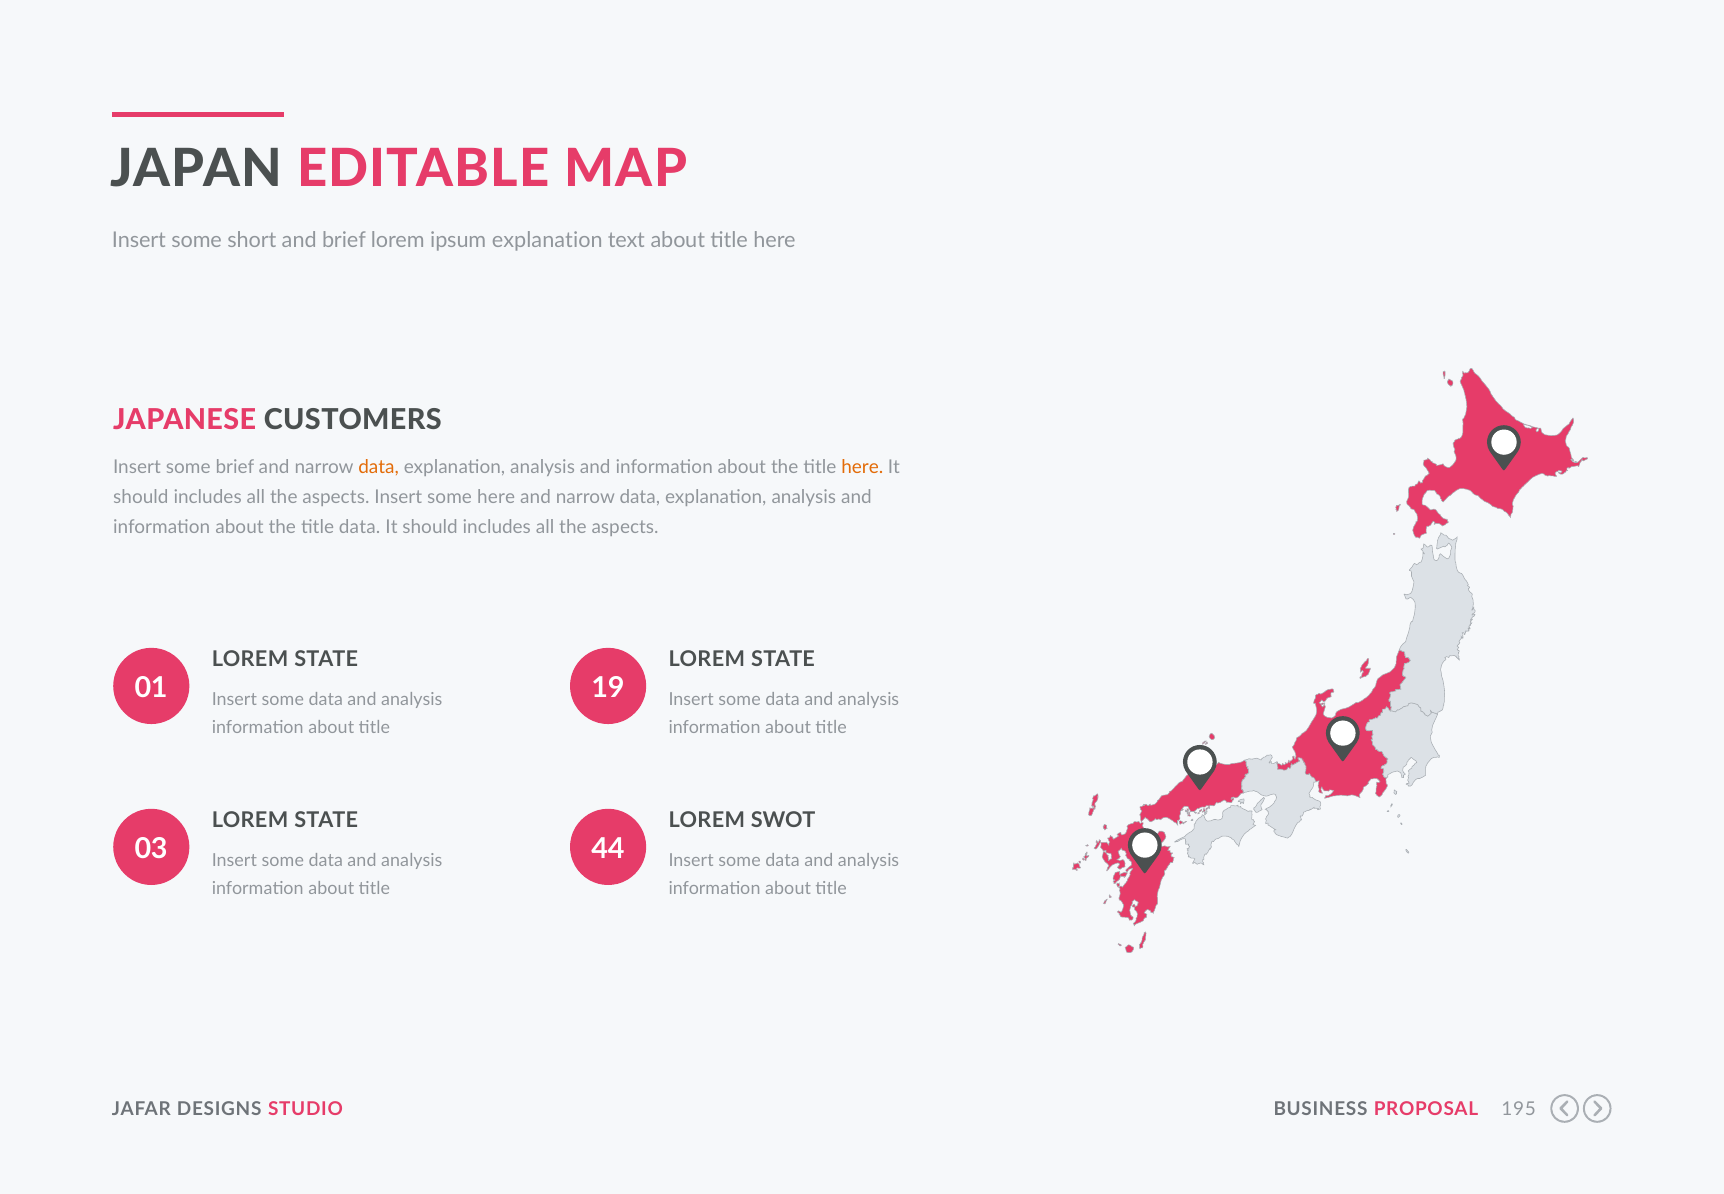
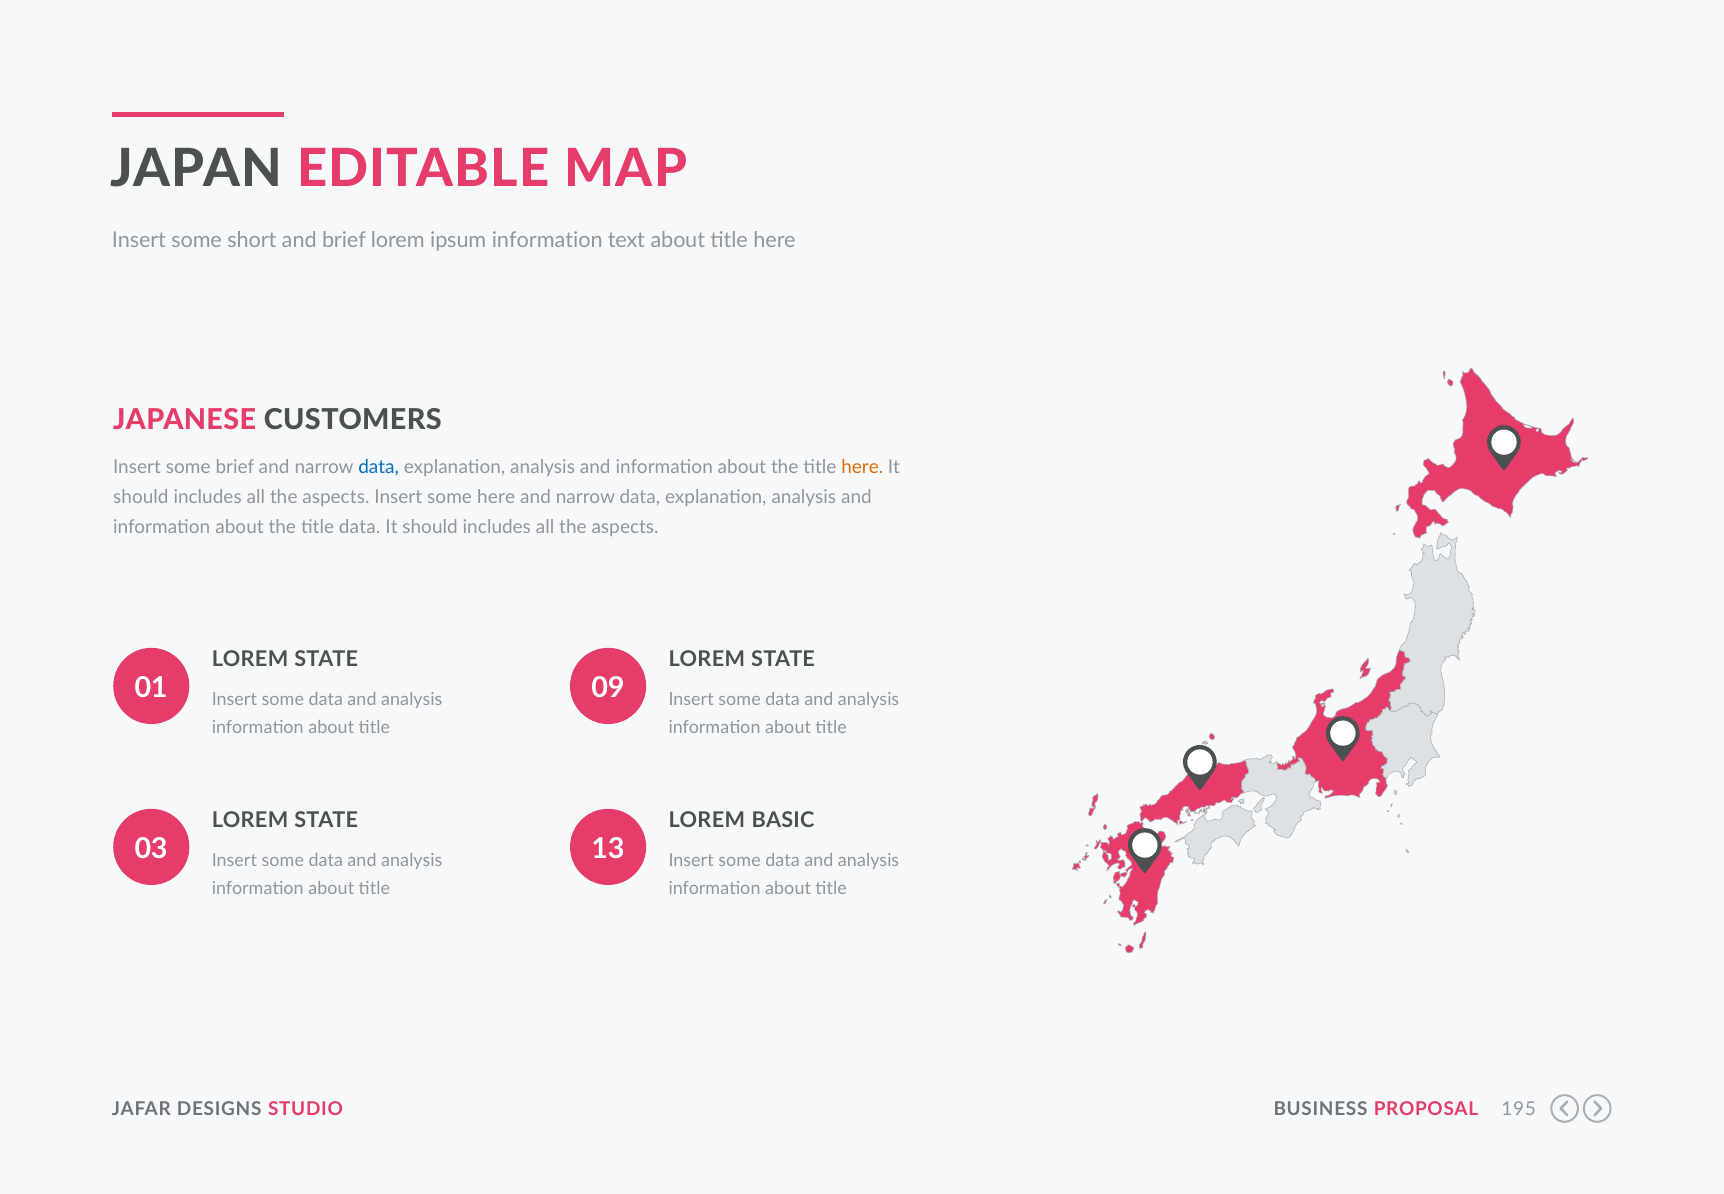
ipsum explanation: explanation -> information
data at (379, 467) colour: orange -> blue
19: 19 -> 09
SWOT: SWOT -> BASIC
44: 44 -> 13
